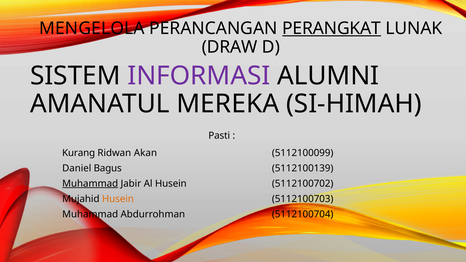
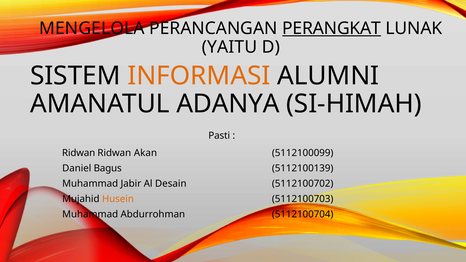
DRAW: DRAW -> YAITU
INFORMASI colour: purple -> orange
MEREKA: MEREKA -> ADANYA
Kurang at (79, 153): Kurang -> Ridwan
Muhammad at (90, 184) underline: present -> none
Al Husein: Husein -> Desain
